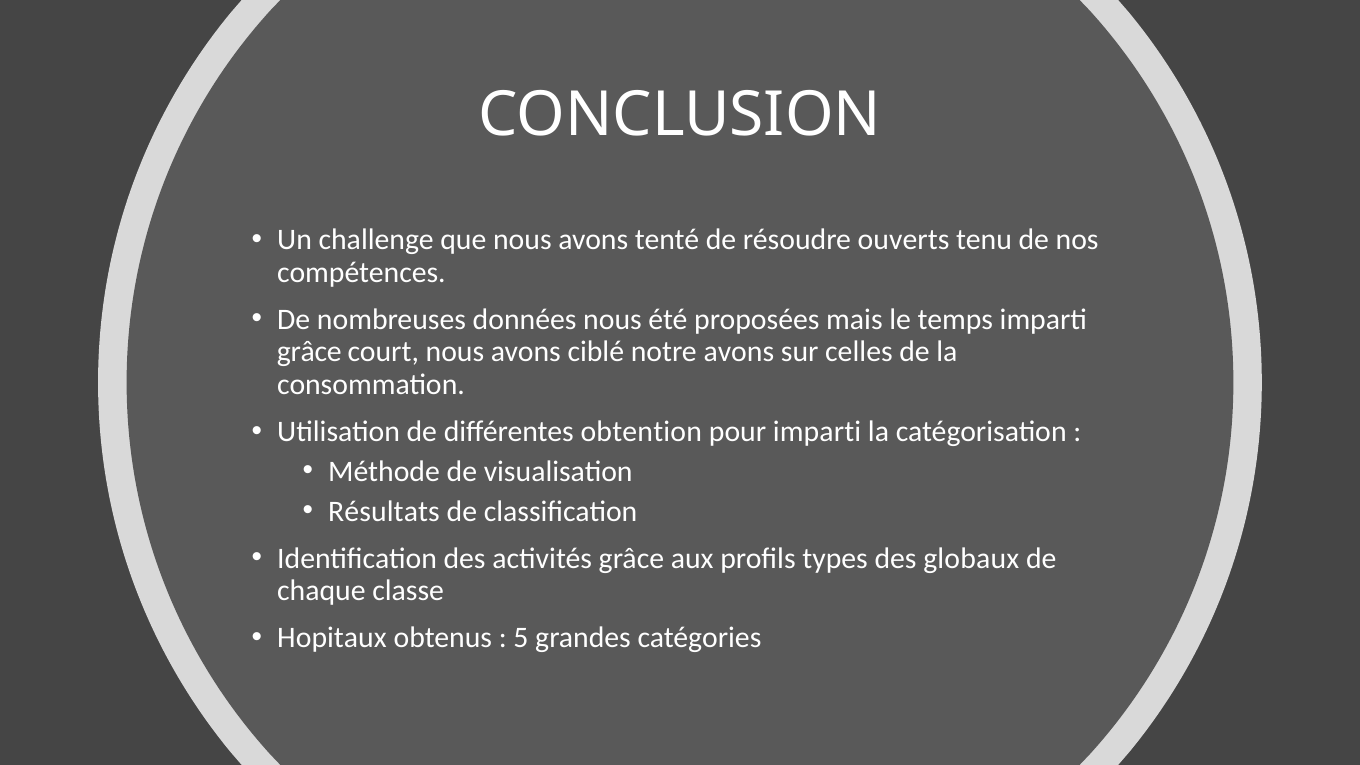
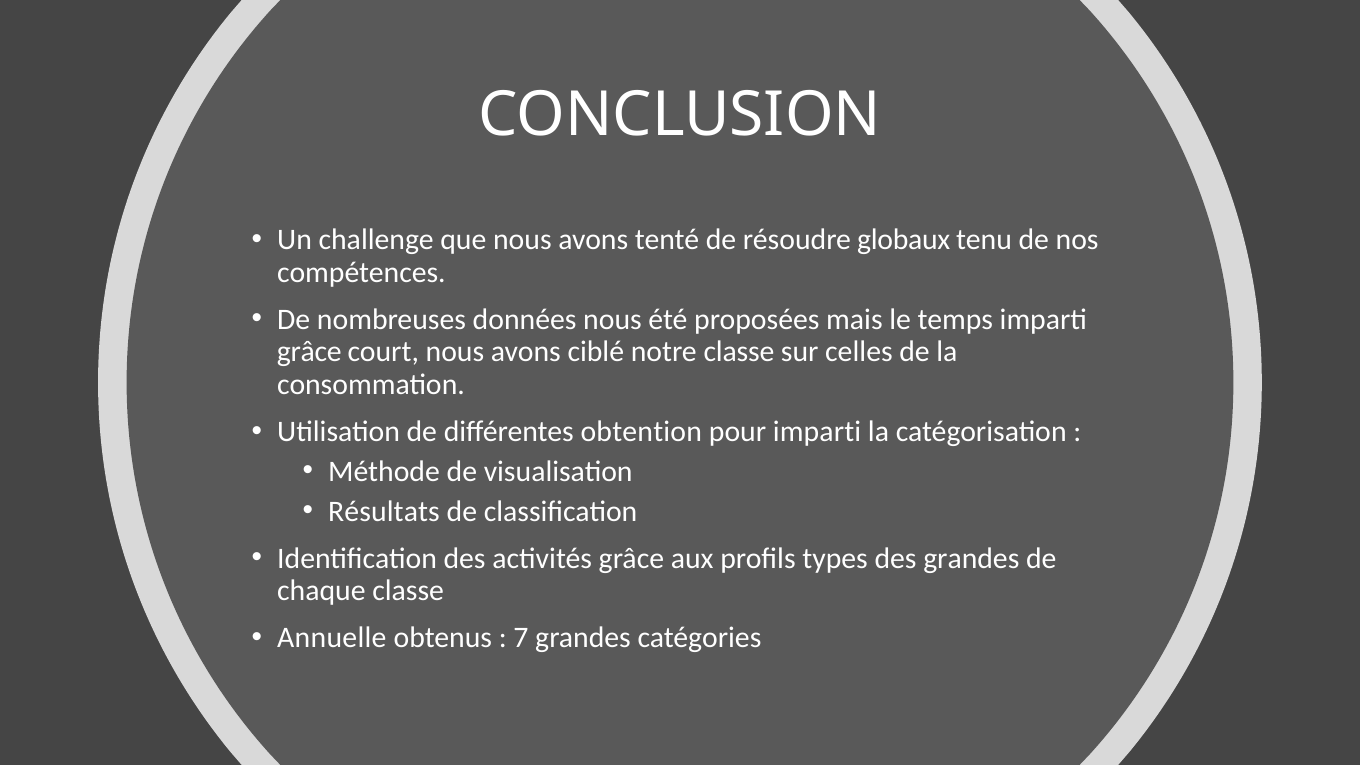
ouverts: ouverts -> globaux
notre avons: avons -> classe
des globaux: globaux -> grandes
Hopitaux: Hopitaux -> Annuelle
5: 5 -> 7
